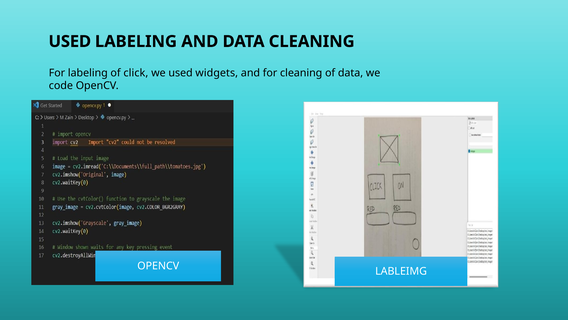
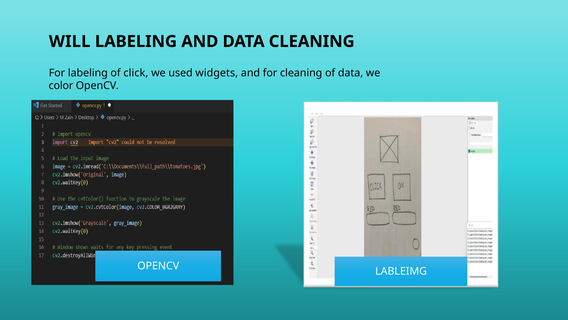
USED at (70, 41): USED -> WILL
code: code -> color
